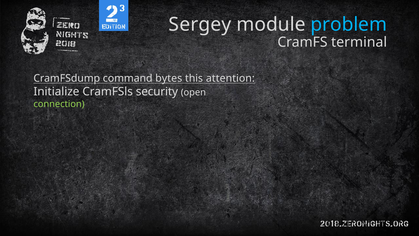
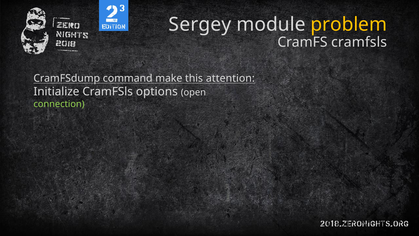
problem colour: light blue -> yellow
CramFS terminal: terminal -> cramfsls
bytes: bytes -> make
security: security -> options
